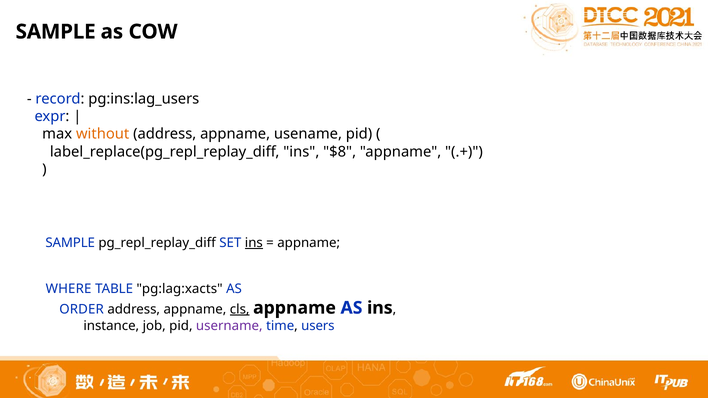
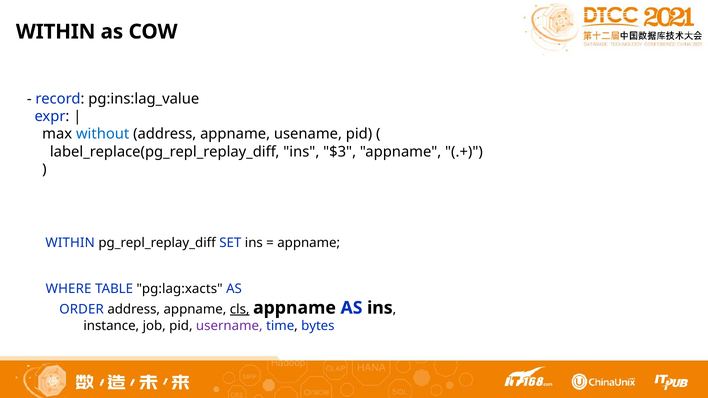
SAMPLE at (56, 32): SAMPLE -> WITHIN
pg:ins:lag_users: pg:ins:lag_users -> pg:ins:lag_value
without colour: orange -> blue
$8: $8 -> $3
SAMPLE at (70, 243): SAMPLE -> WITHIN
ins at (254, 243) underline: present -> none
users: users -> bytes
